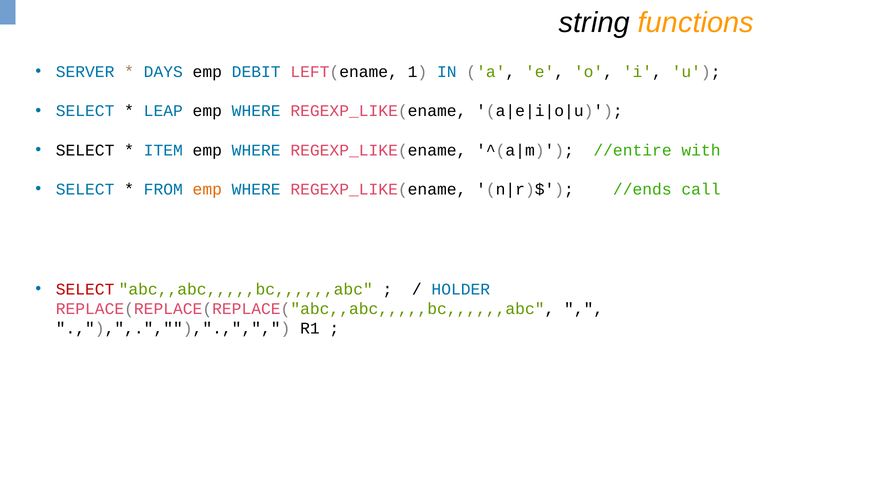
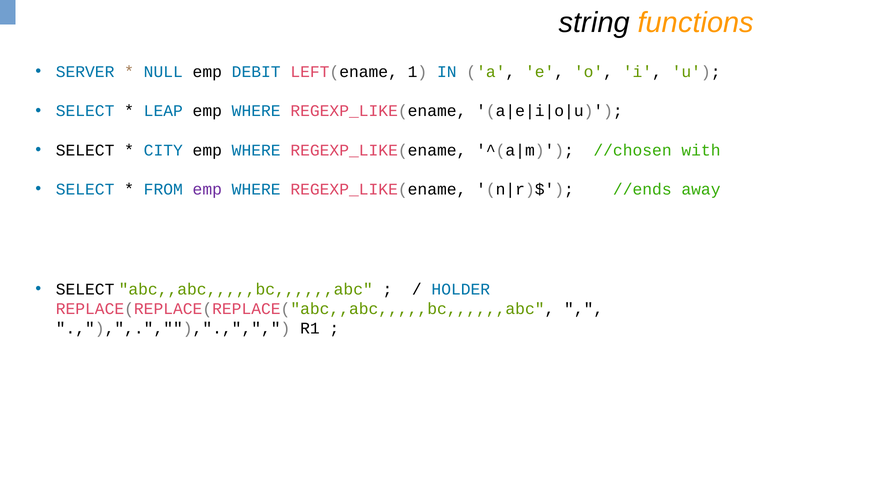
DAYS: DAYS -> NULL
ITEM: ITEM -> CITY
//entire: //entire -> //chosen
emp at (207, 189) colour: orange -> purple
call: call -> away
SELECT at (85, 289) colour: red -> black
